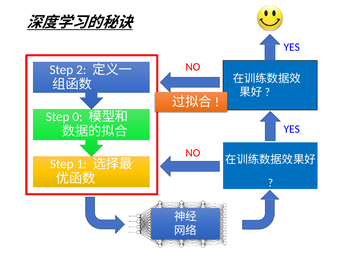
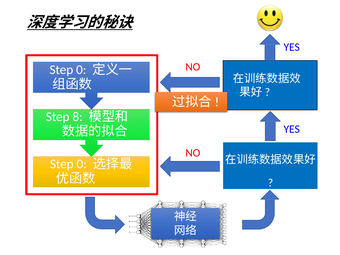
2 at (81, 70): 2 -> 0
0: 0 -> 8
1 at (82, 164): 1 -> 0
